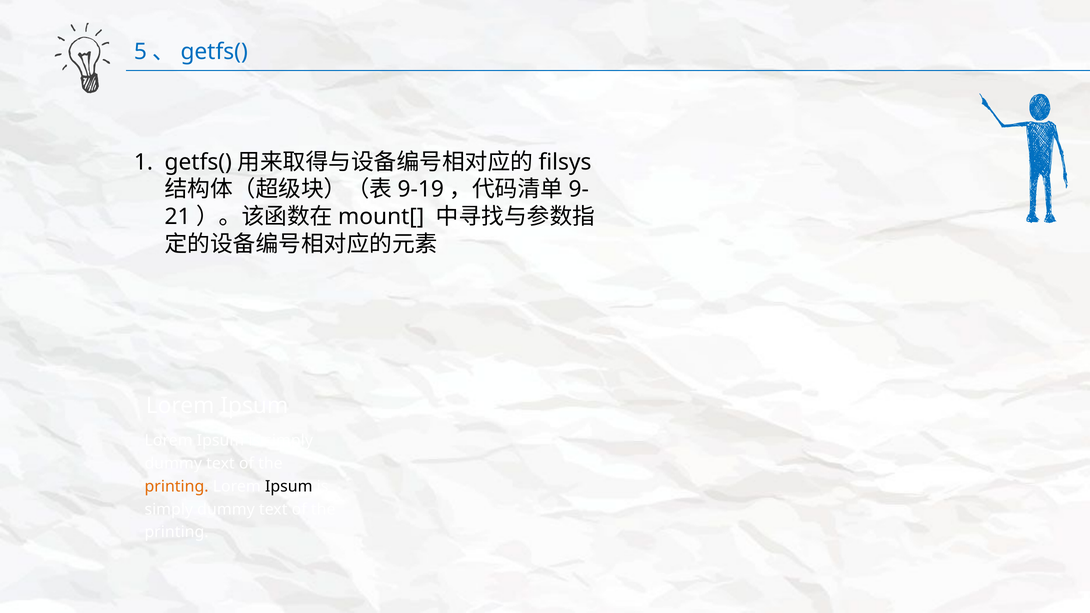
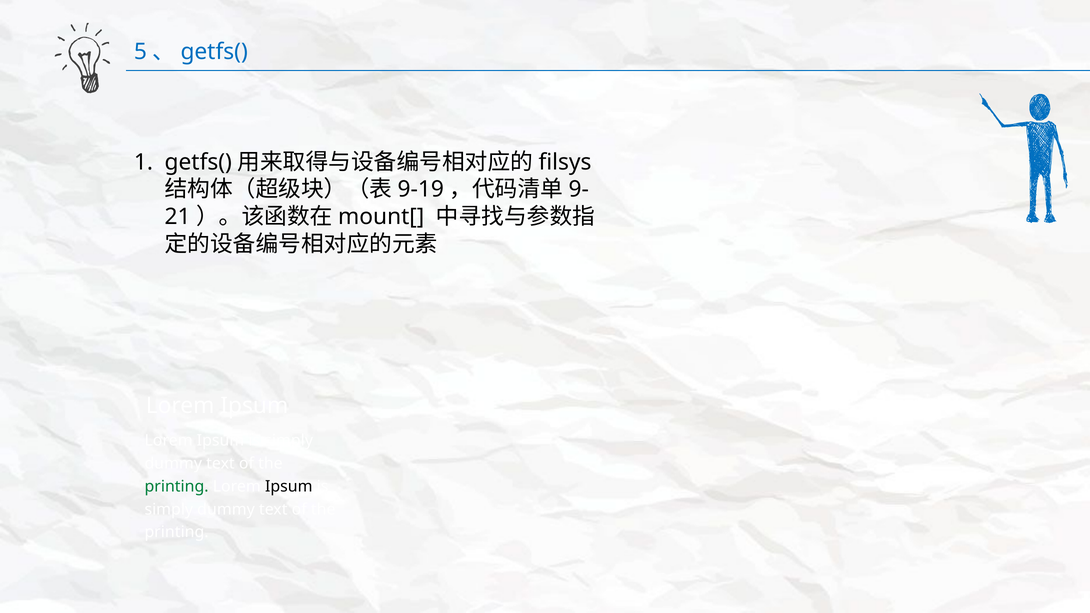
printing at (177, 487) colour: orange -> green
